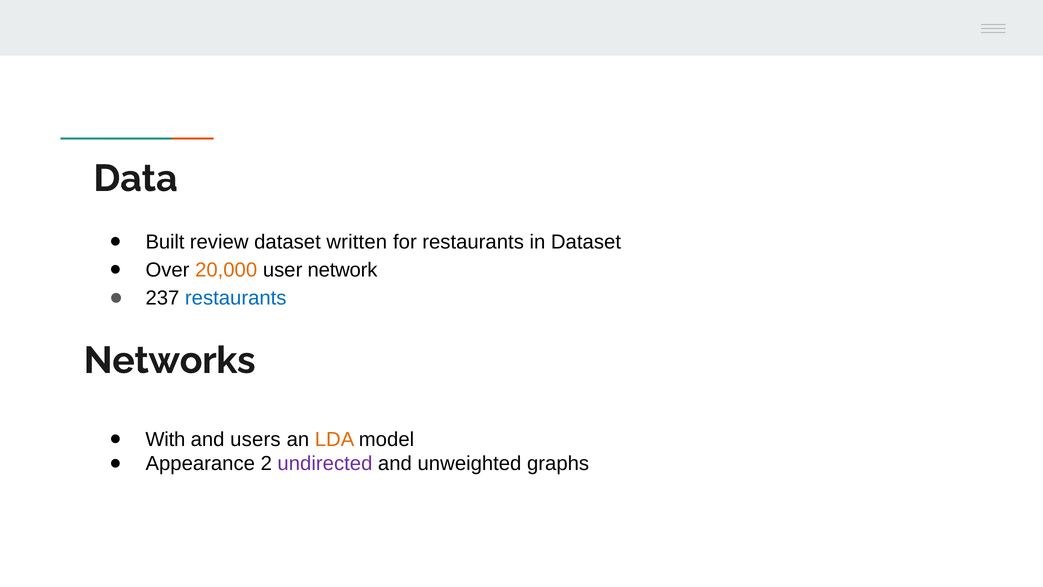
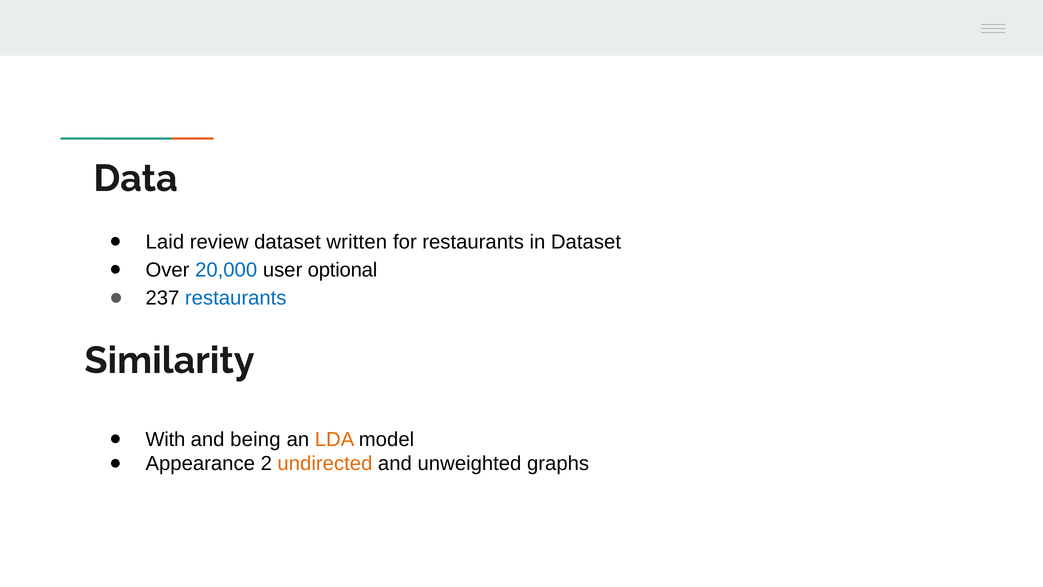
Built: Built -> Laid
20,000 colour: orange -> blue
network: network -> optional
Networks: Networks -> Similarity
users: users -> being
undirected colour: purple -> orange
